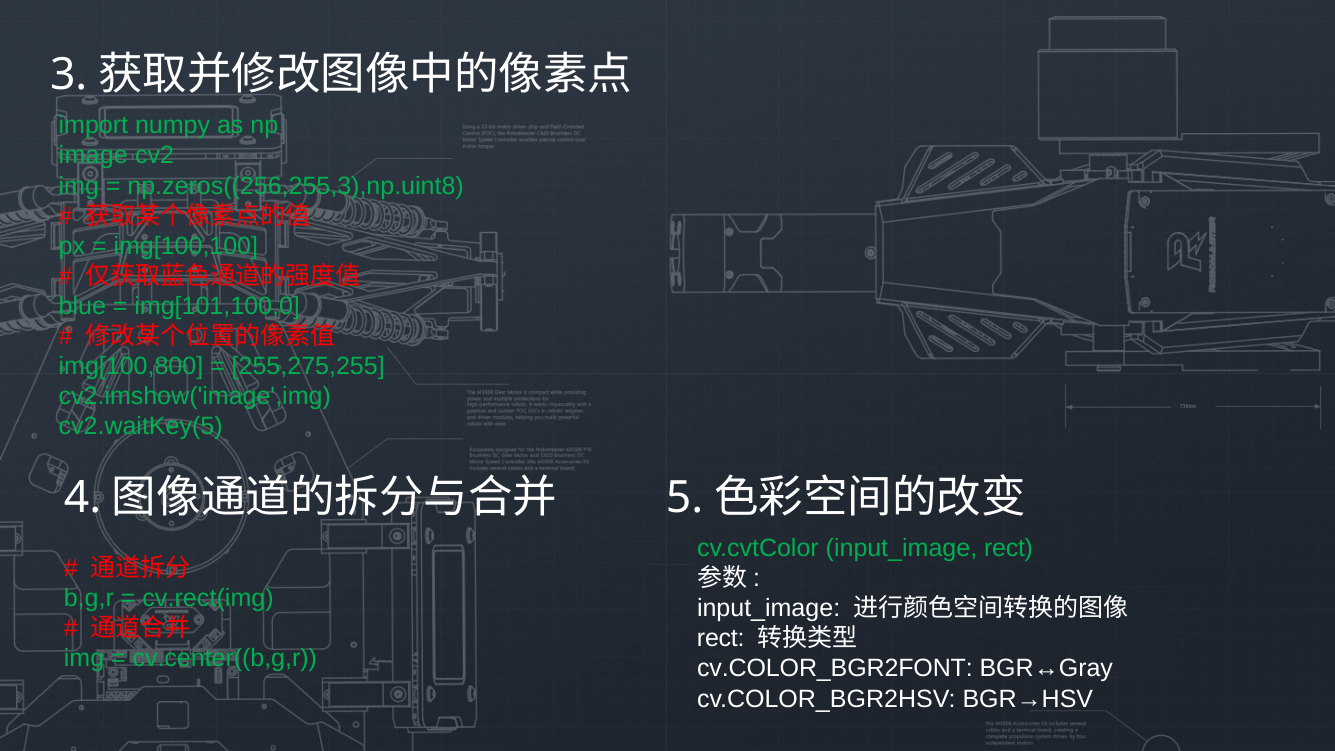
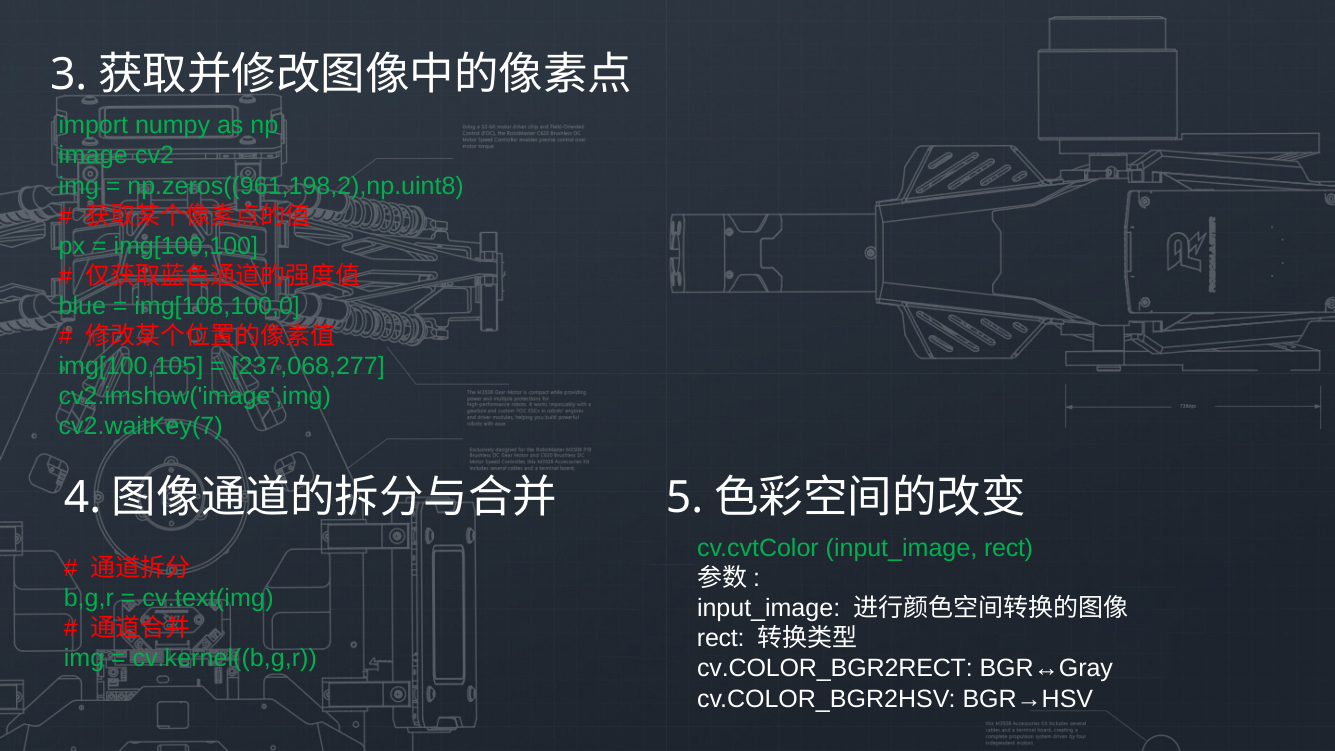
np.zeros((256,255,3),np.uint8: np.zeros((256,255,3),np.uint8 -> np.zeros((961,198,2),np.uint8
img[101,100,0: img[101,100,0 -> img[108,100,0
img[100,800: img[100,800 -> img[100,105
255,275,255: 255,275,255 -> 237,068,277
cv2.waitKey(5: cv2.waitKey(5 -> cv2.waitKey(7
cv.rect(img: cv.rect(img -> cv.text(img
cv.center((b,g,r: cv.center((b,g,r -> cv.kernel((b,g,r
cv.COLOR_BGR2FONT: cv.COLOR_BGR2FONT -> cv.COLOR_BGR2RECT
